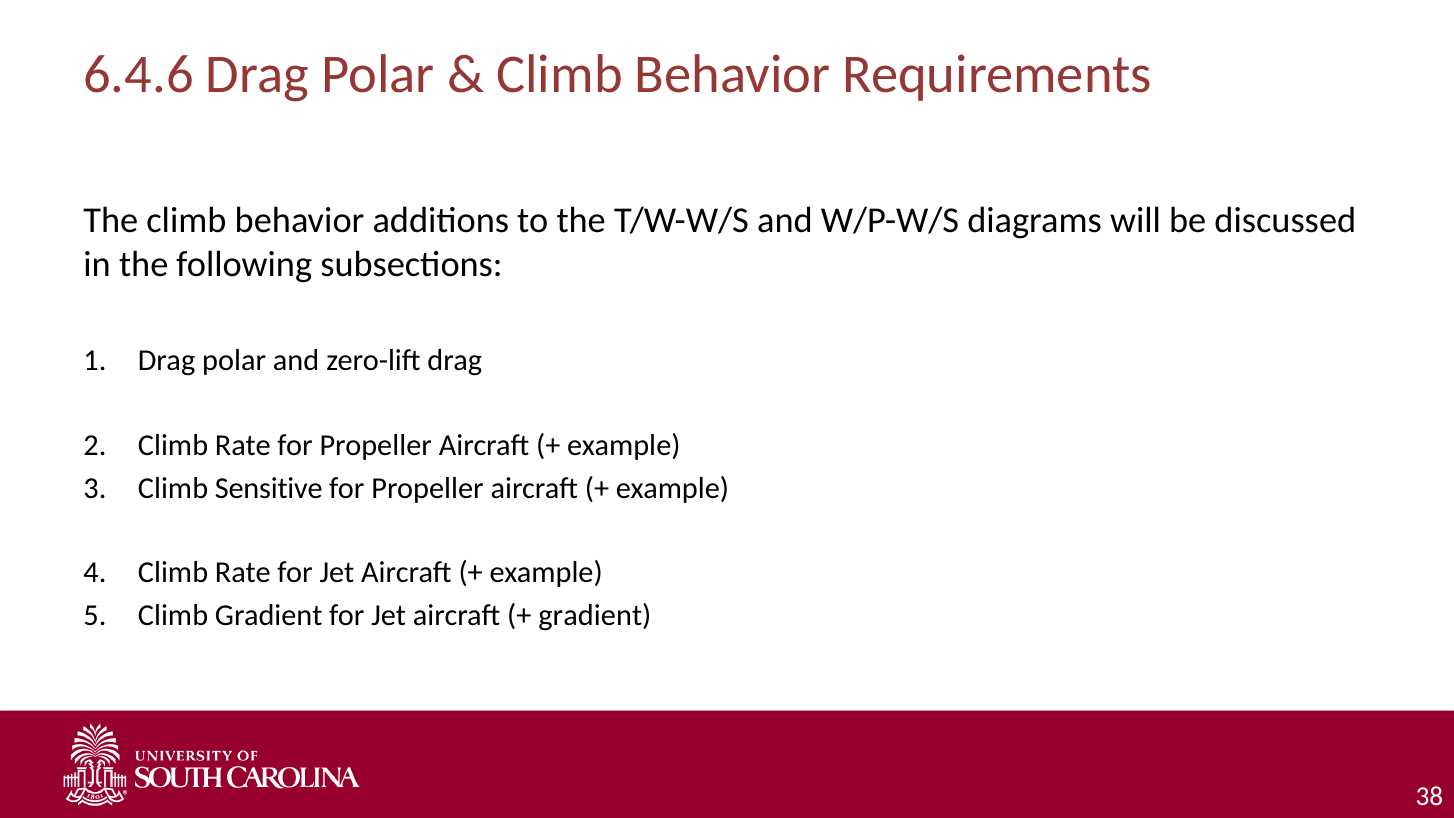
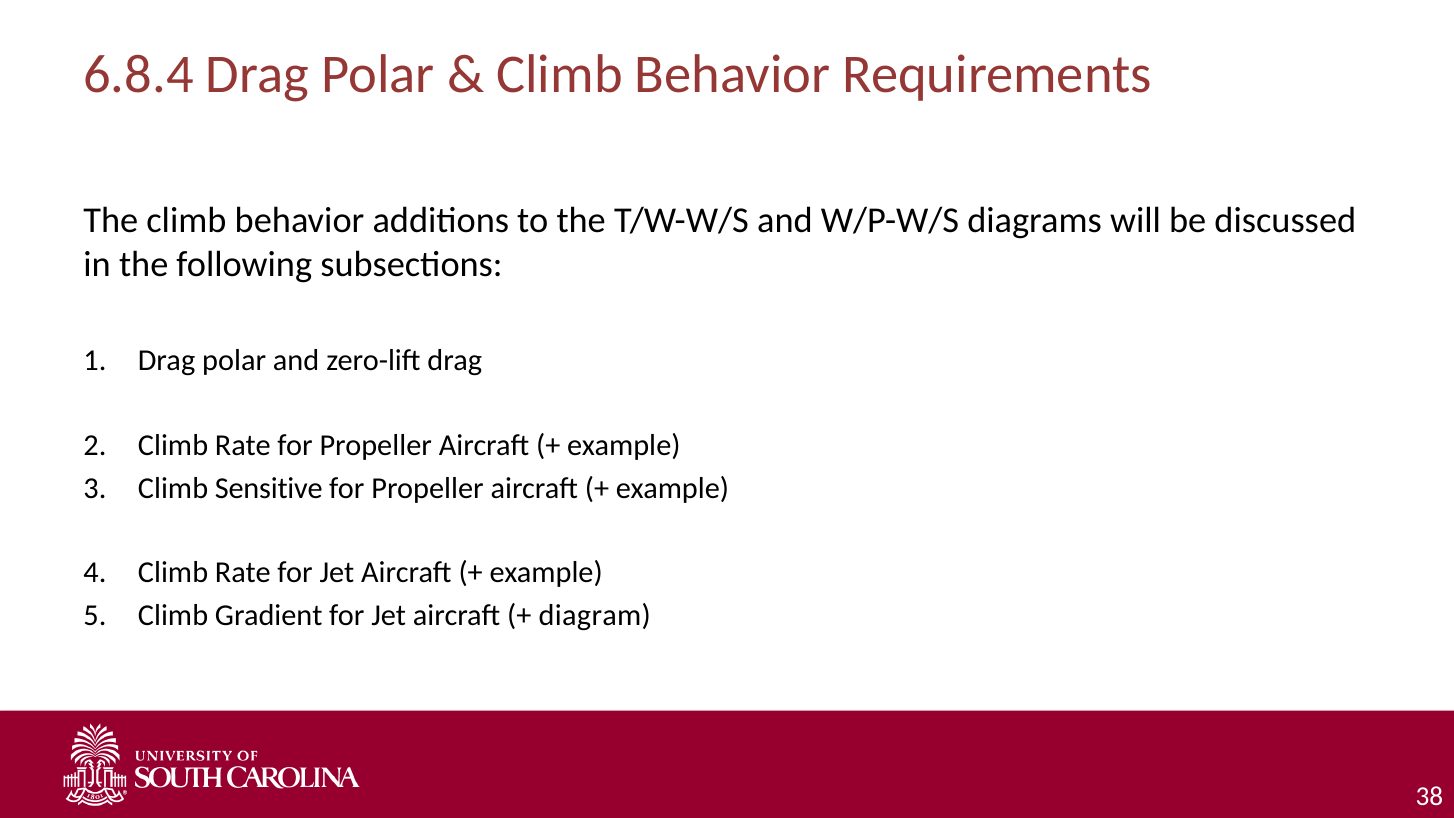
6.4.6: 6.4.6 -> 6.8.4
gradient at (595, 615): gradient -> diagram
